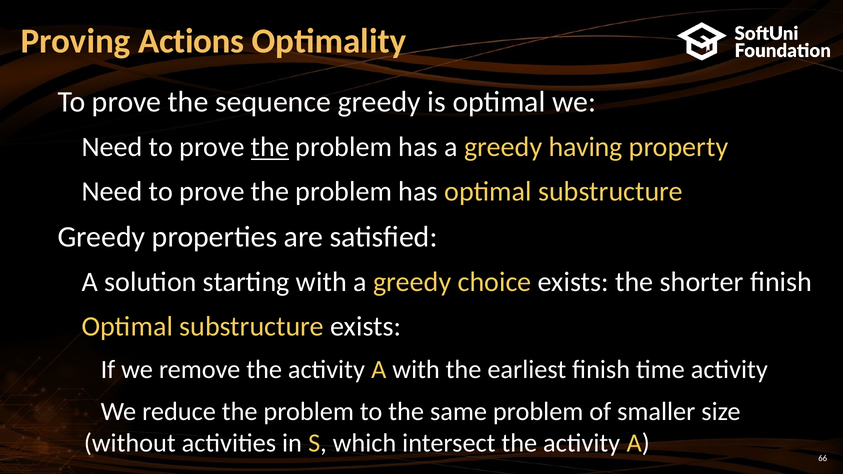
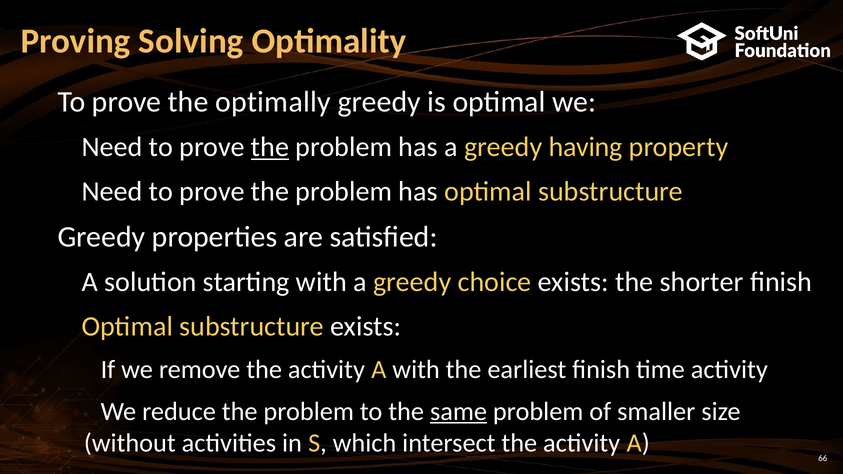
Actions: Actions -> Solving
sequence: sequence -> optimally
same underline: none -> present
